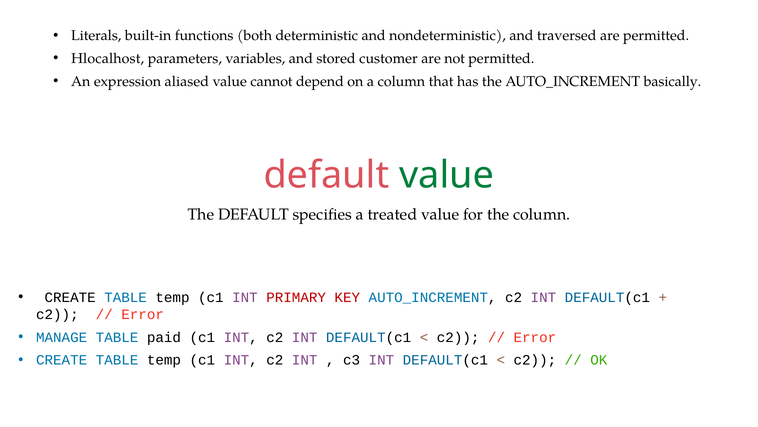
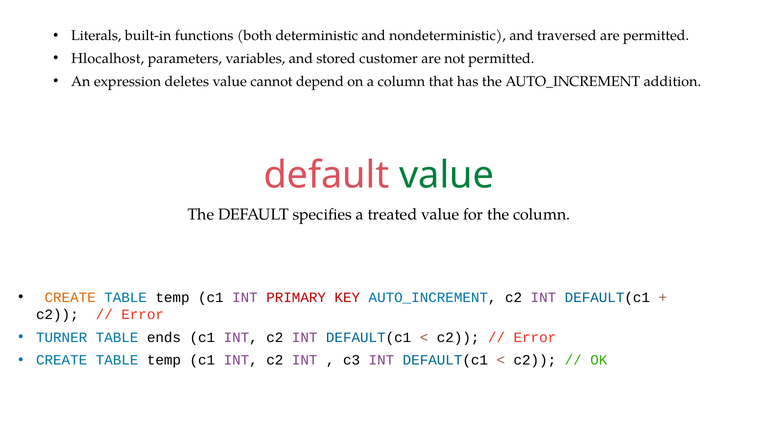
aliased: aliased -> deletes
basically: basically -> addition
CREATE at (70, 297) colour: black -> orange
MANAGE: MANAGE -> TURNER
paid: paid -> ends
